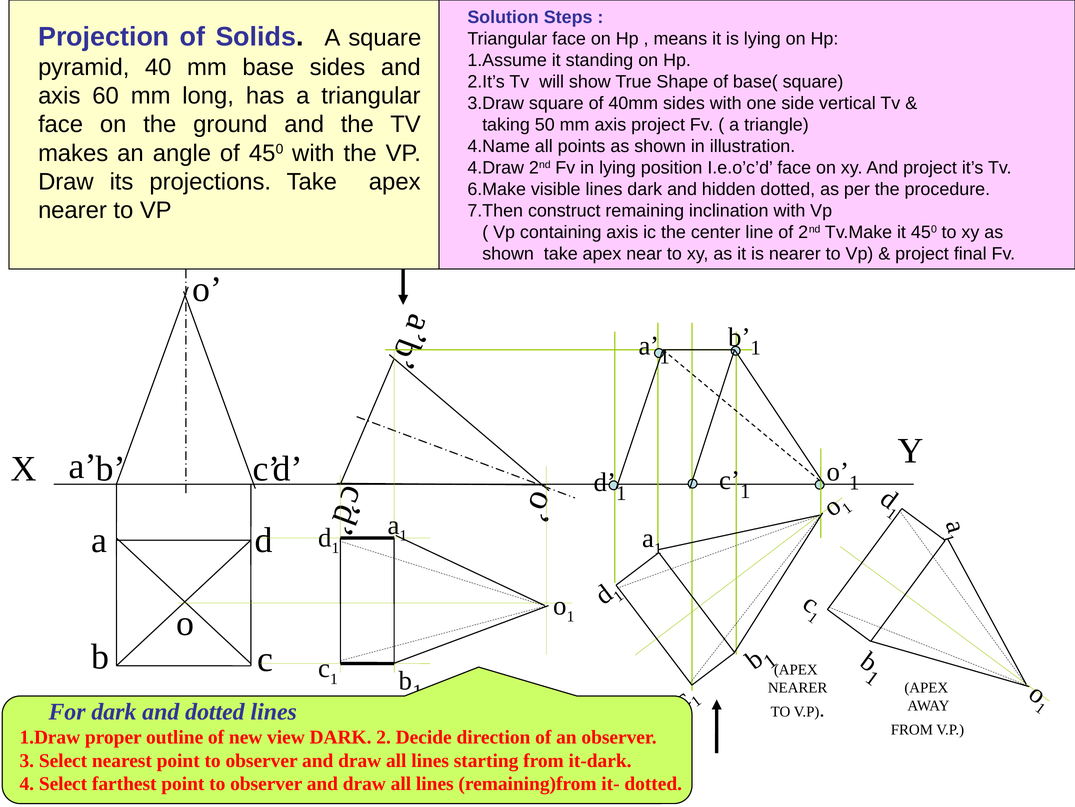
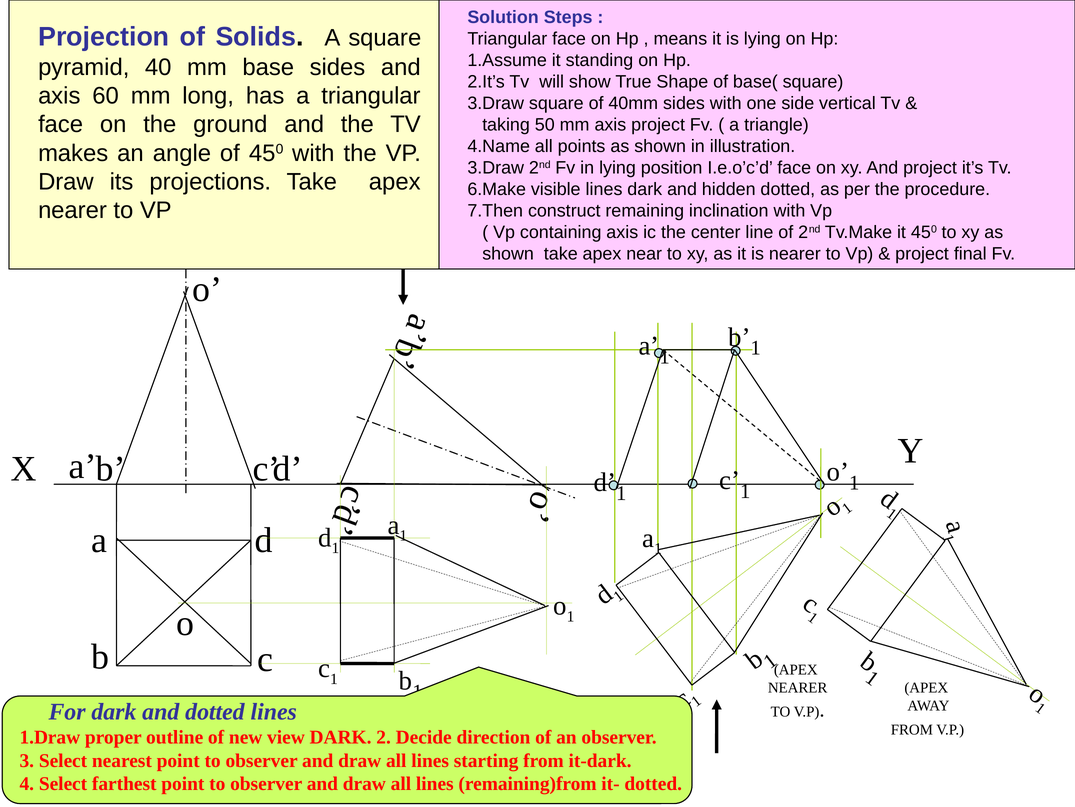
4.Draw at (496, 168): 4.Draw -> 3.Draw
